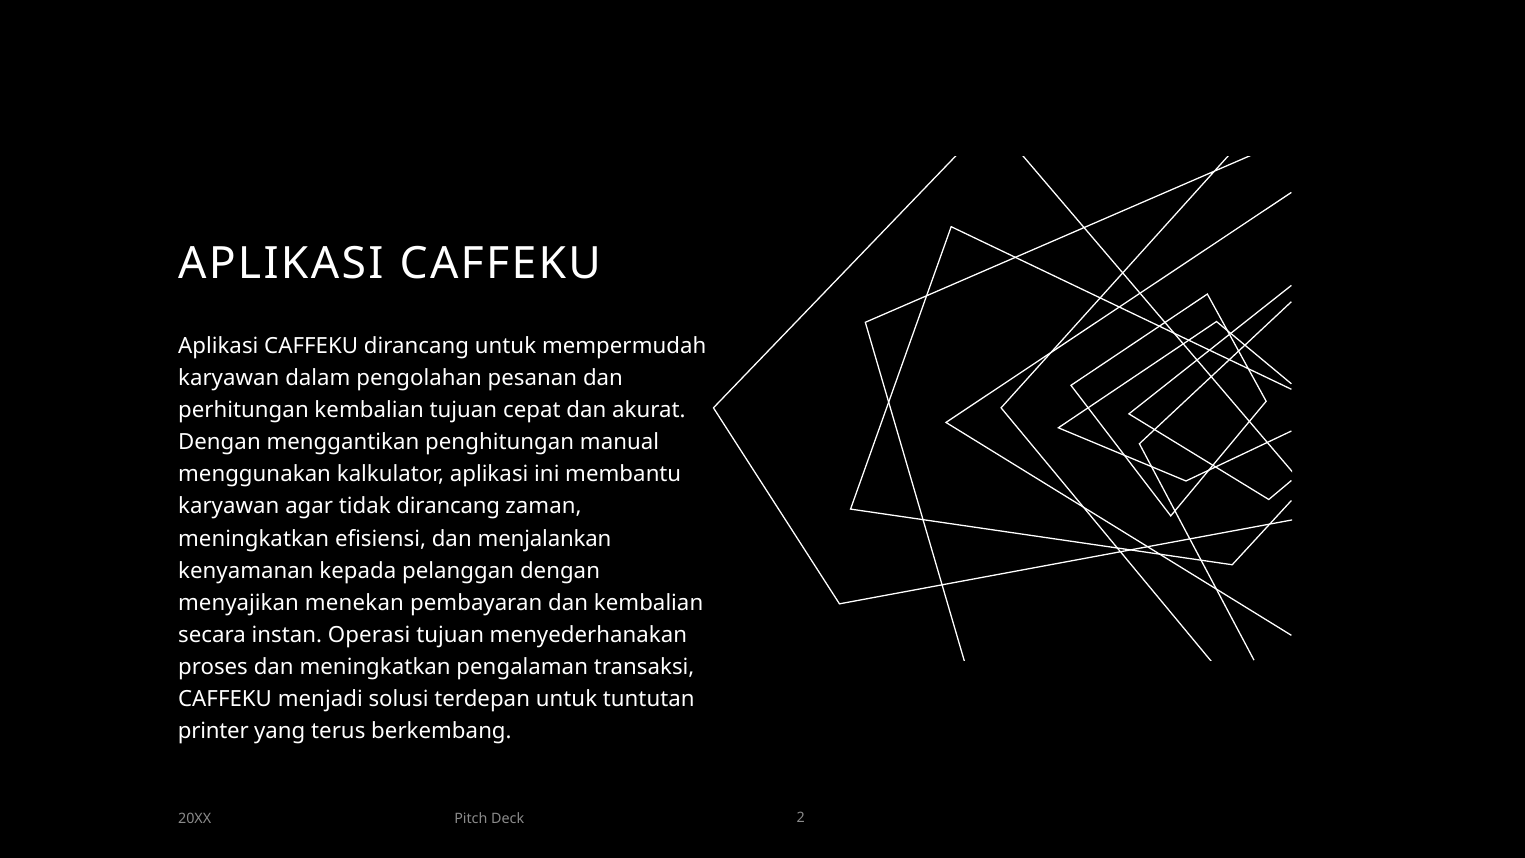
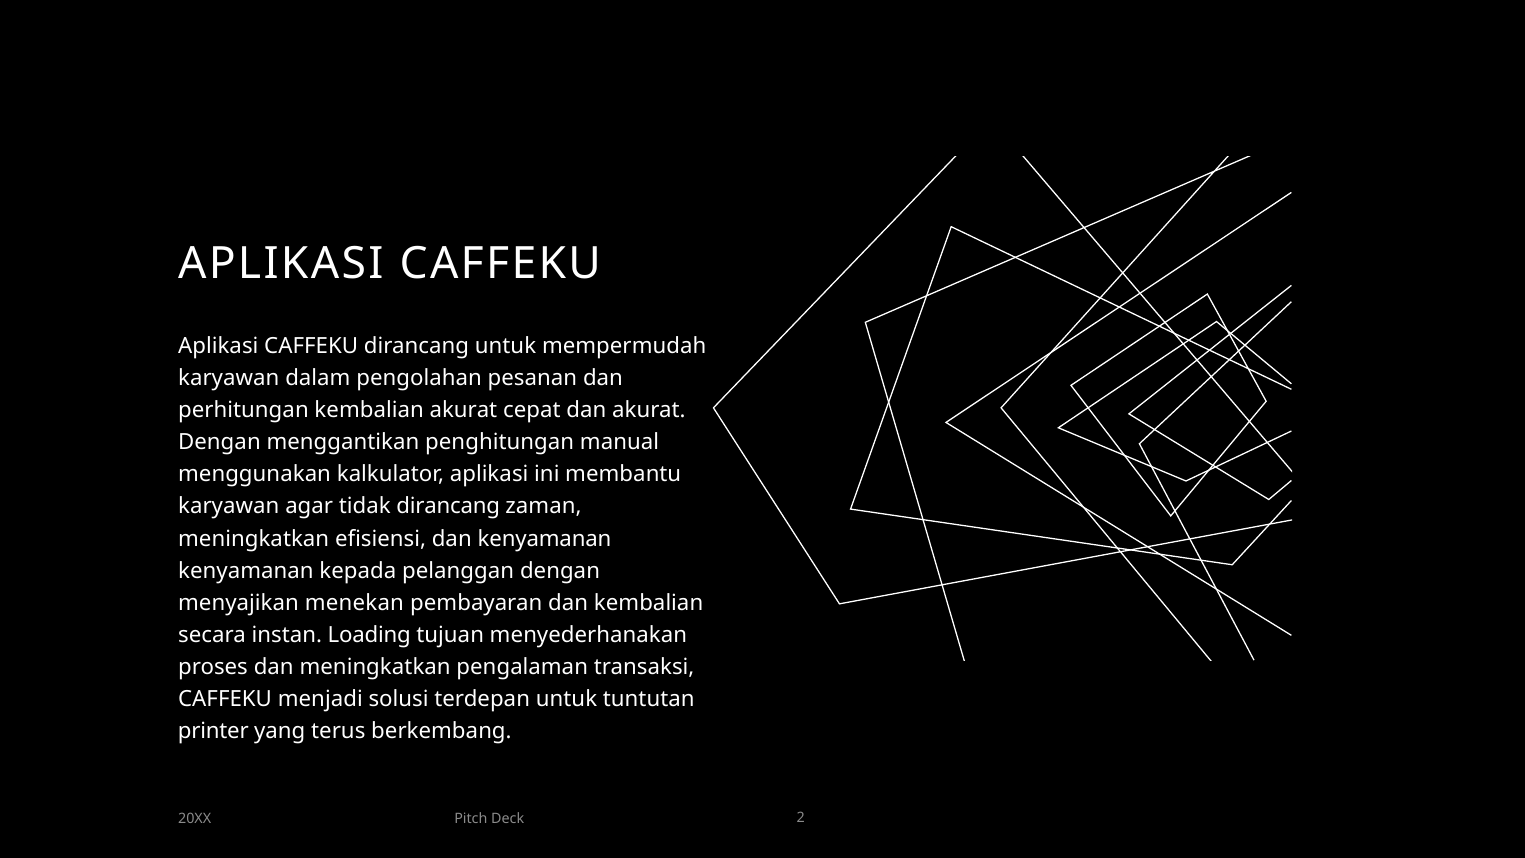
kembalian tujuan: tujuan -> akurat
dan menjalankan: menjalankan -> kenyamanan
Operasi: Operasi -> Loading
